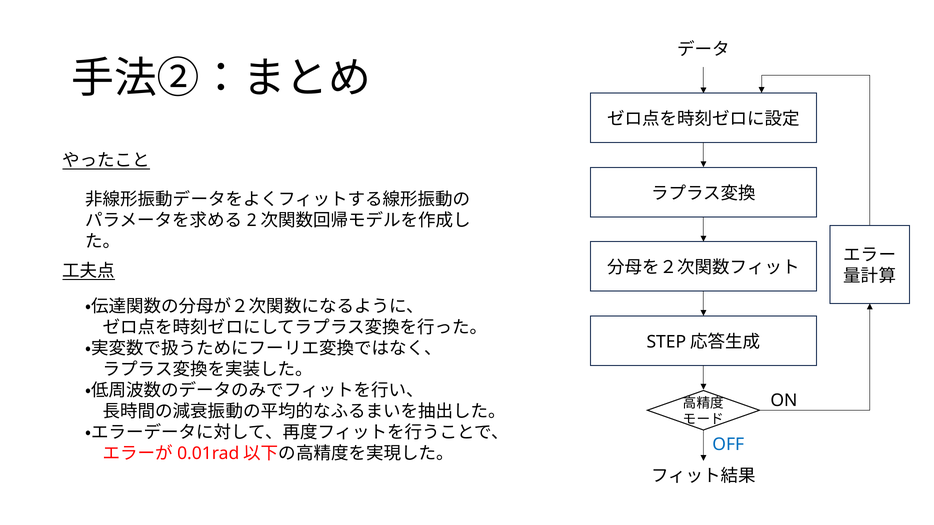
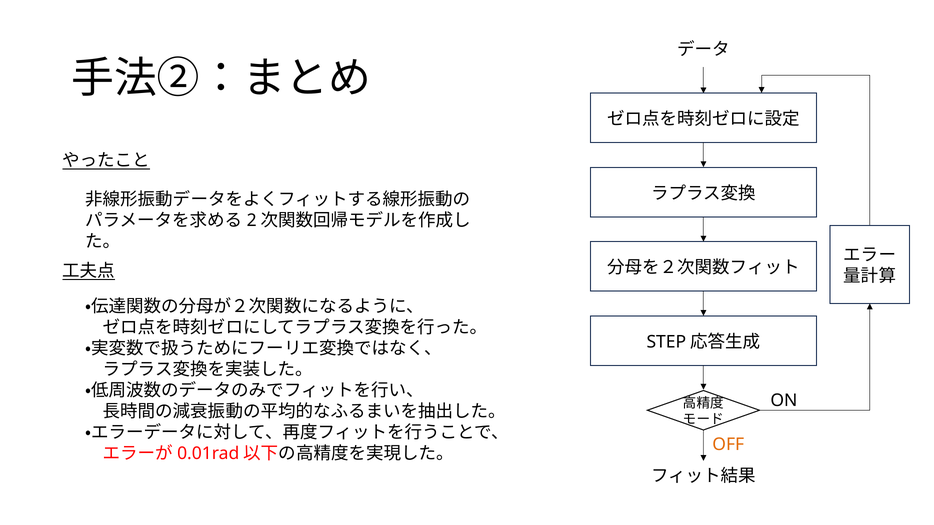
OFF colour: blue -> orange
